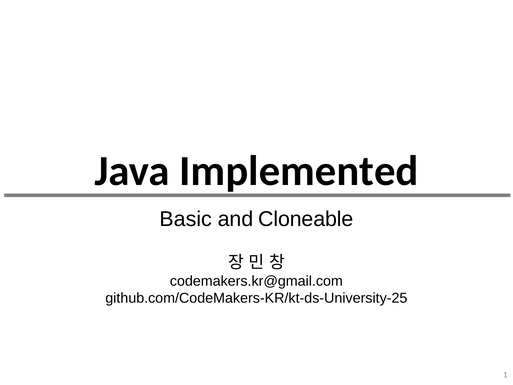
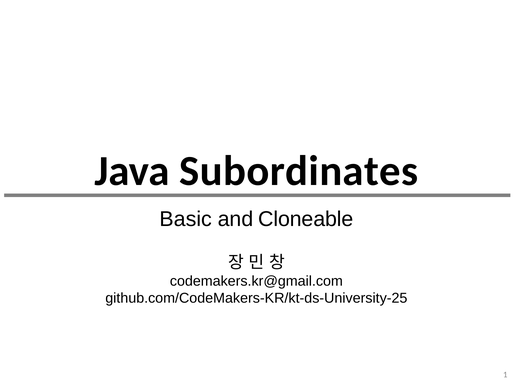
Implemented: Implemented -> Subordinates
